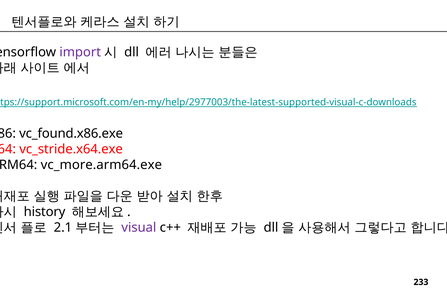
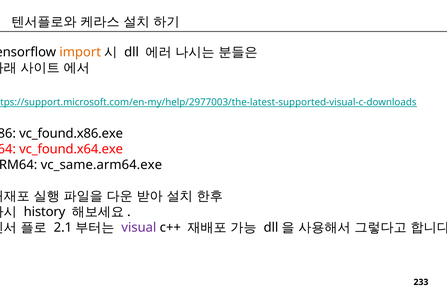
import colour: purple -> orange
vc_stride.x64.exe: vc_stride.x64.exe -> vc_found.x64.exe
vc_more.arm64.exe: vc_more.arm64.exe -> vc_same.arm64.exe
